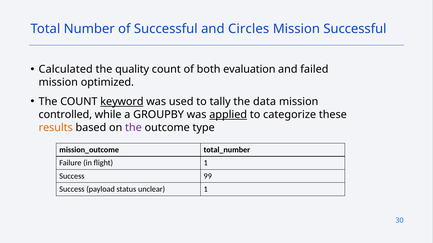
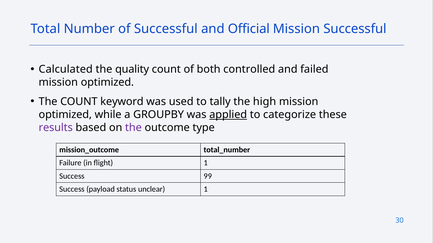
Circles: Circles -> Official
evaluation: evaluation -> controlled
keyword underline: present -> none
data: data -> high
controlled at (65, 115): controlled -> optimized
results colour: orange -> purple
